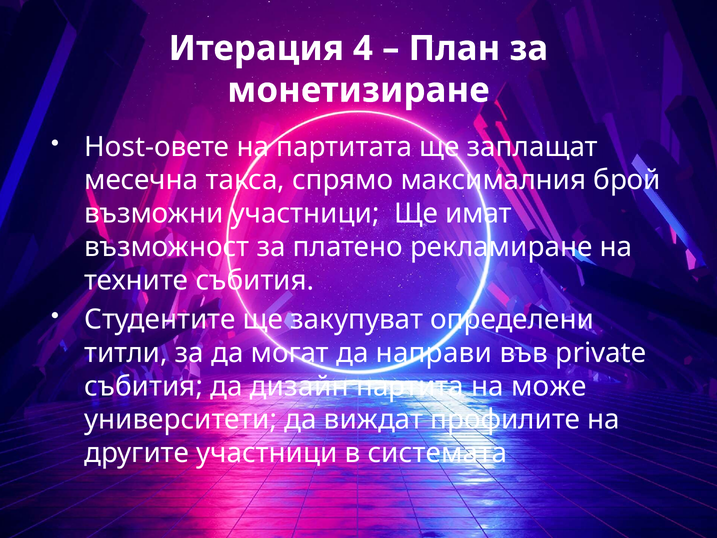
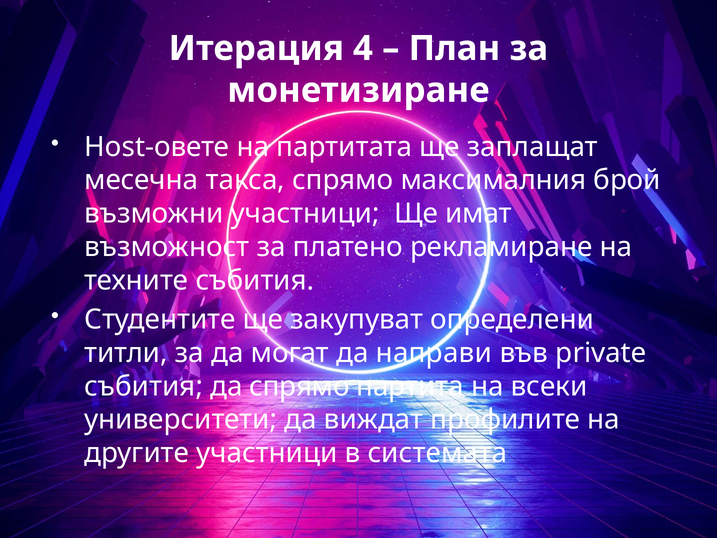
да дизайн: дизайн -> спрямо
може: може -> всеки
